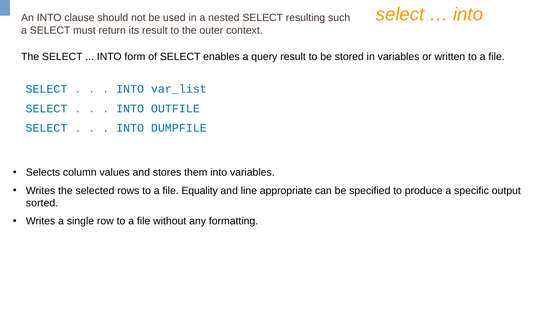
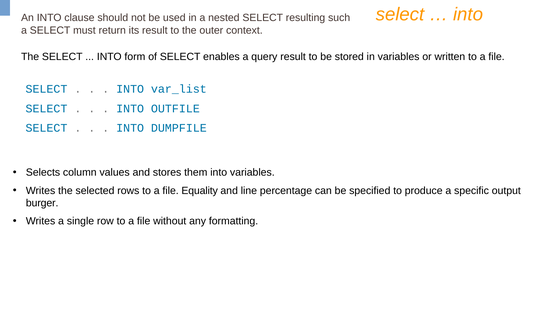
appropriate: appropriate -> percentage
sorted: sorted -> burger
